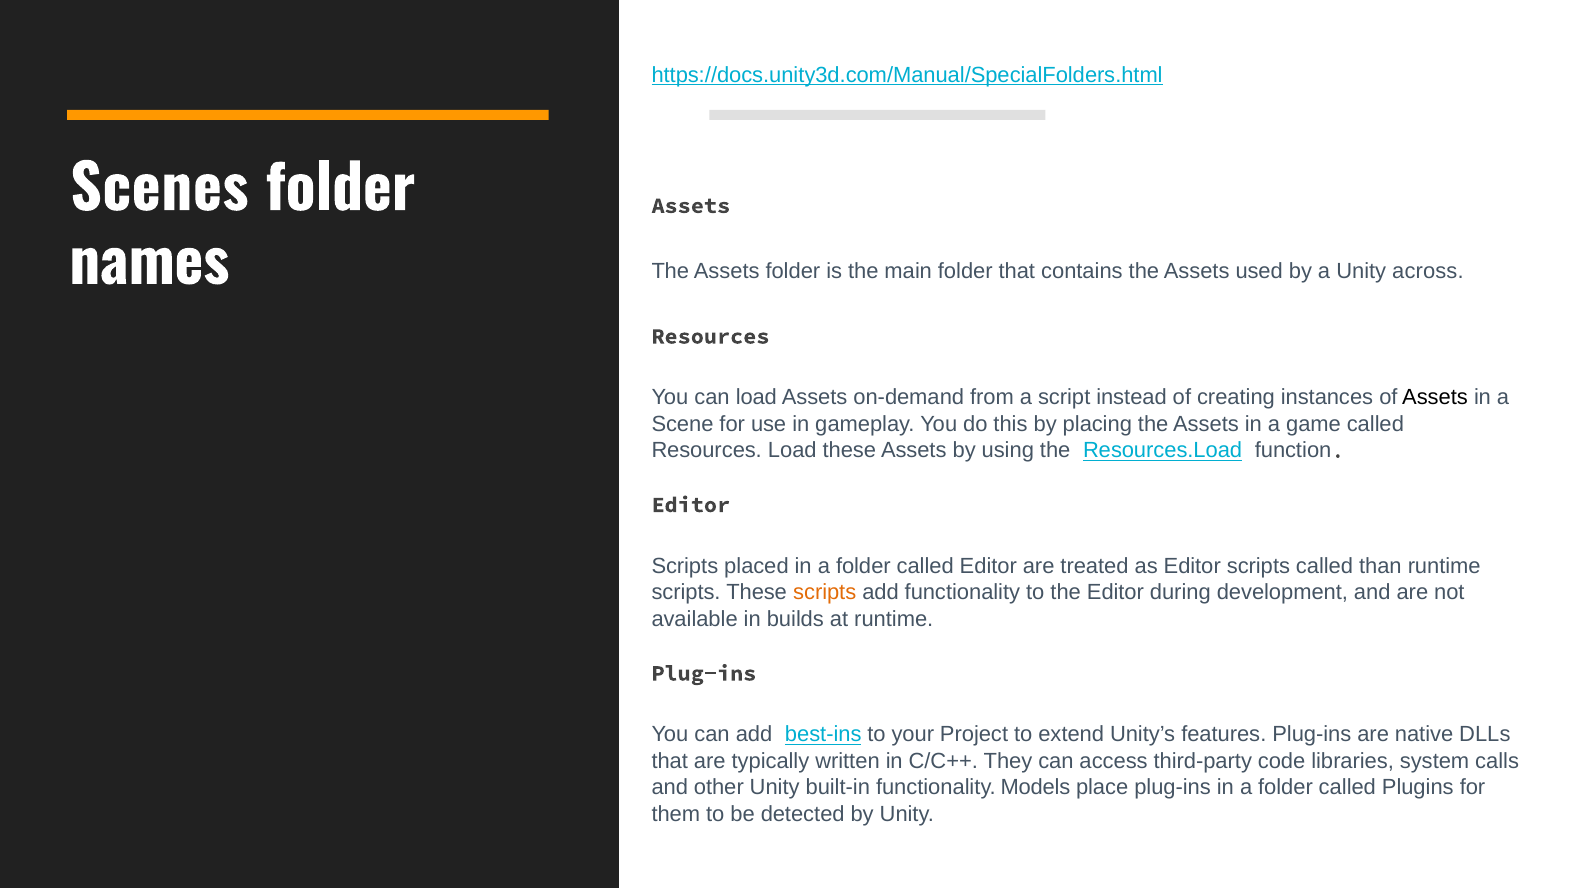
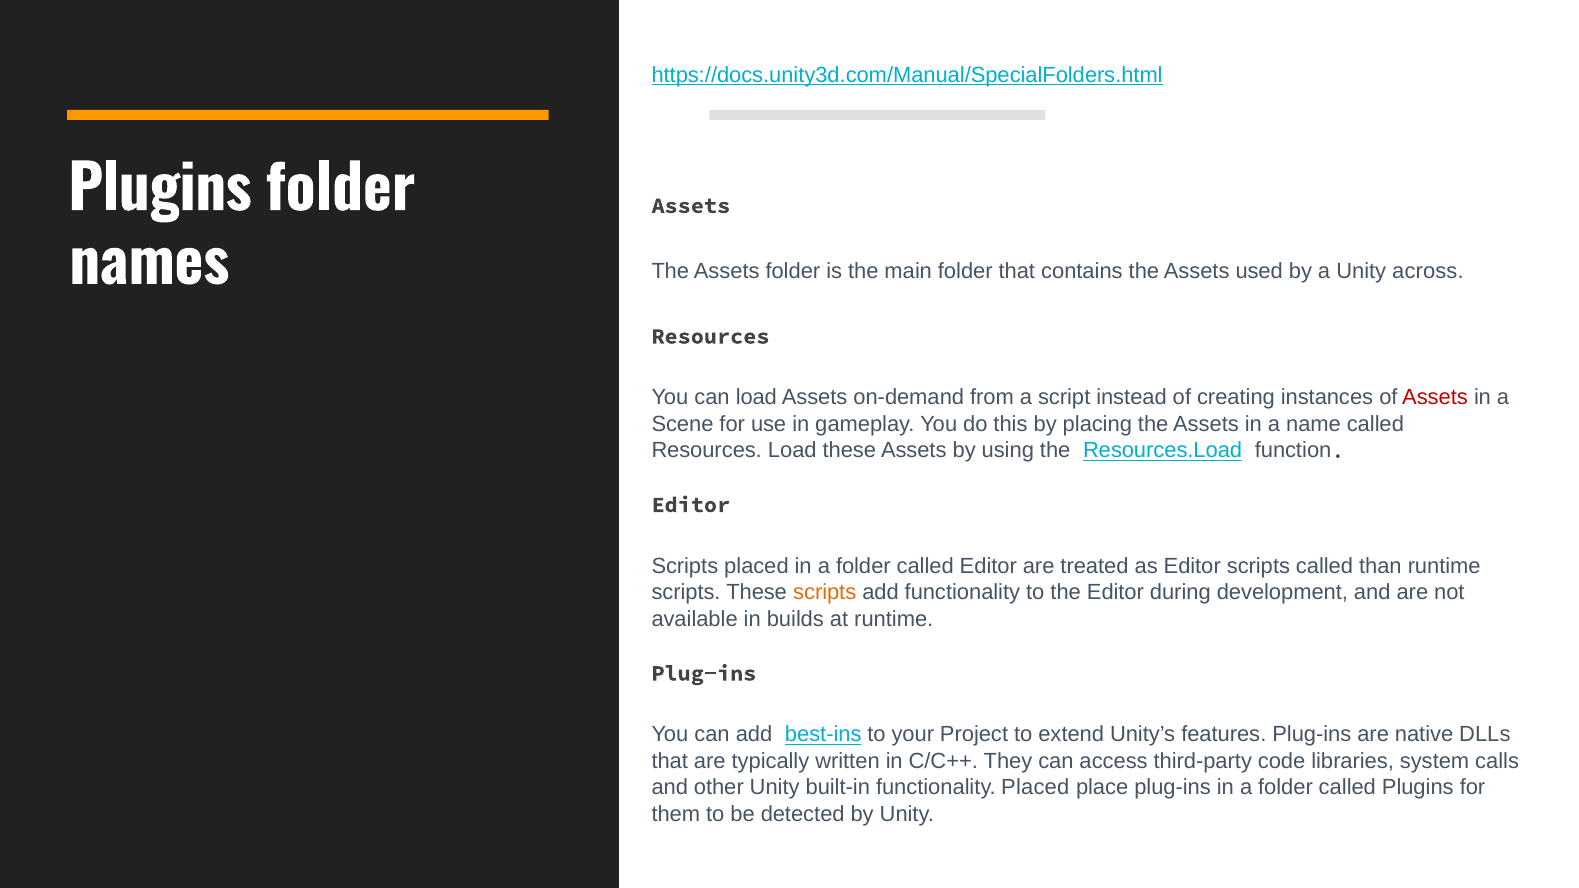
Scenes at (159, 190): Scenes -> Plugins
Assets at (1435, 398) colour: black -> red
game: game -> name
functionality Models: Models -> Placed
